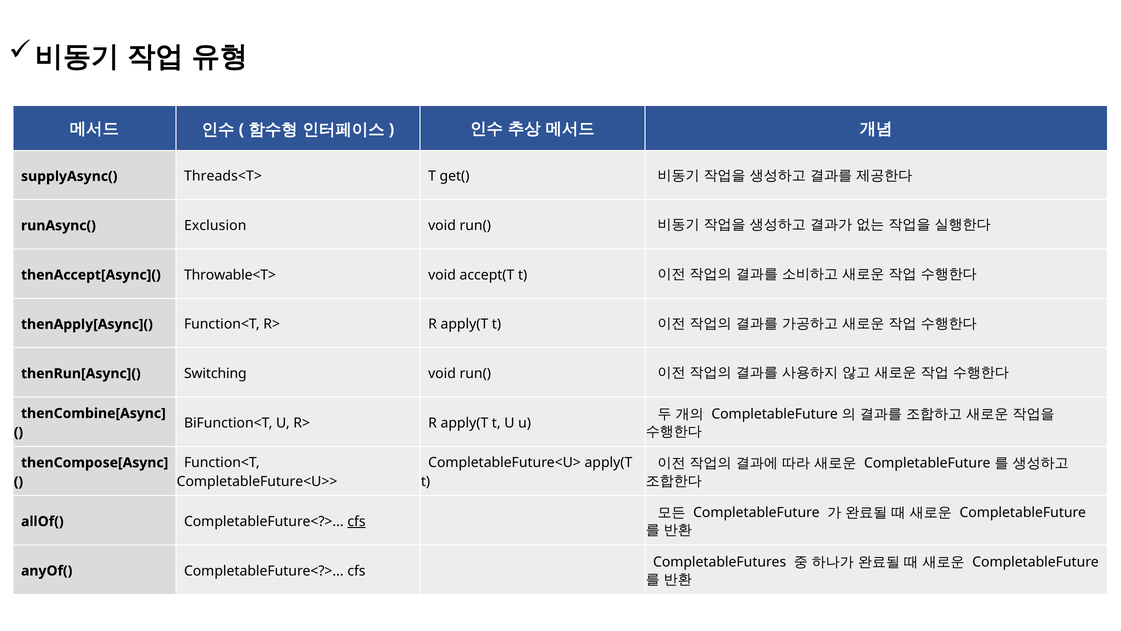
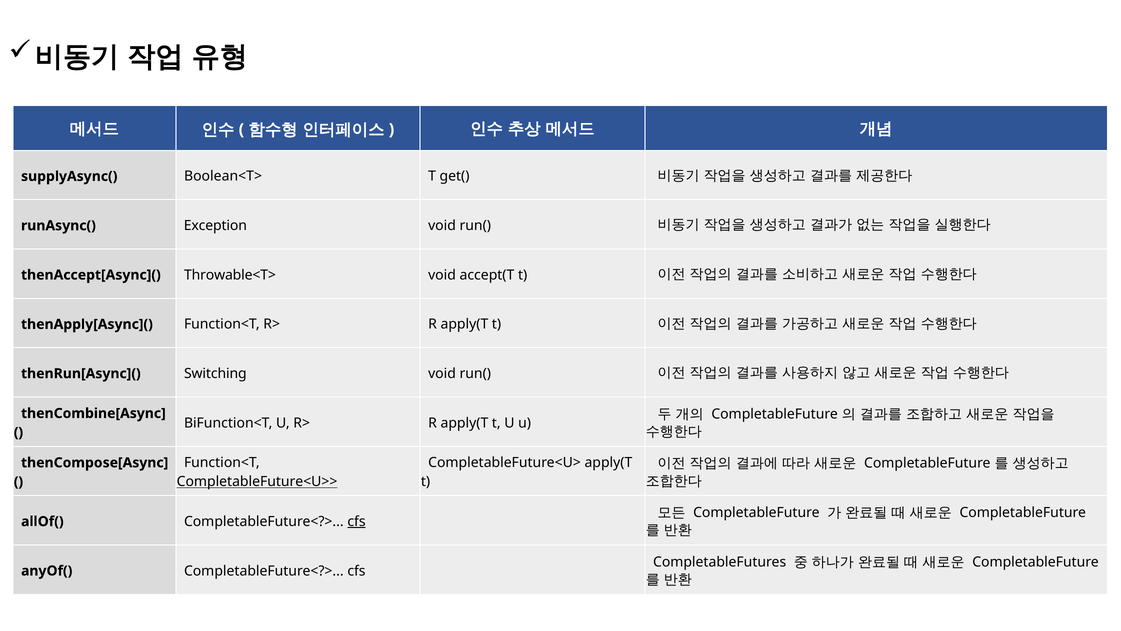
Threads<T>: Threads<T> -> Boolean<T>
Exclusion: Exclusion -> Exception
CompletableFuture<U>> underline: none -> present
